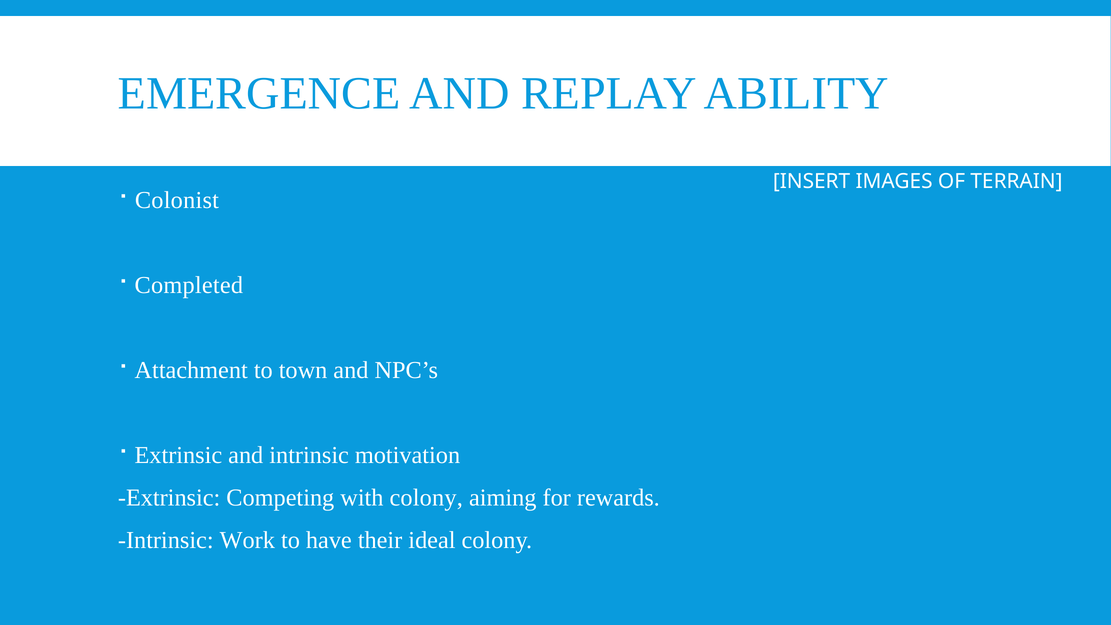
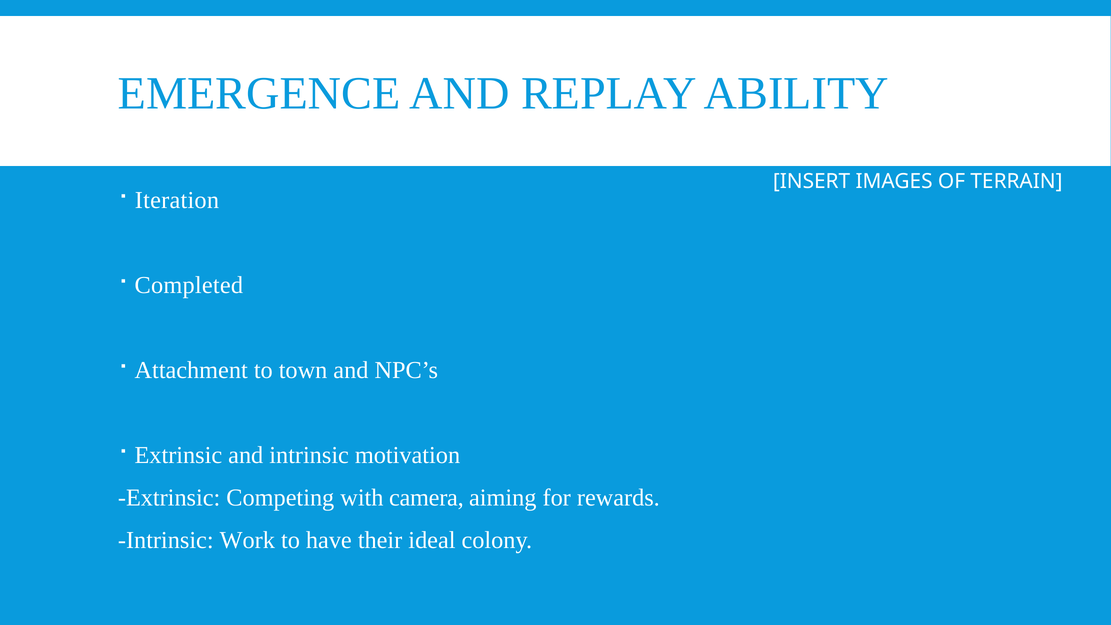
Colonist: Colonist -> Iteration
with colony: colony -> camera
